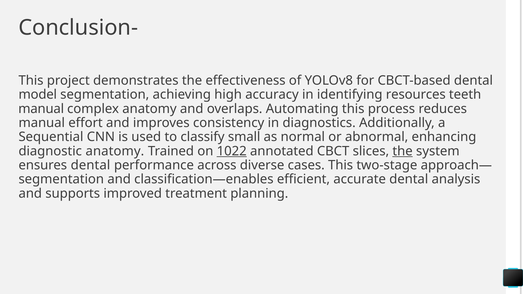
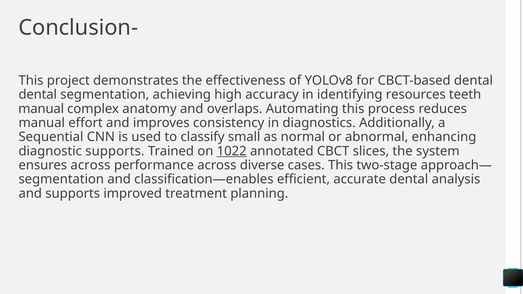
model at (38, 95): model -> dental
diagnostic anatomy: anatomy -> supports
the at (403, 151) underline: present -> none
ensures dental: dental -> across
